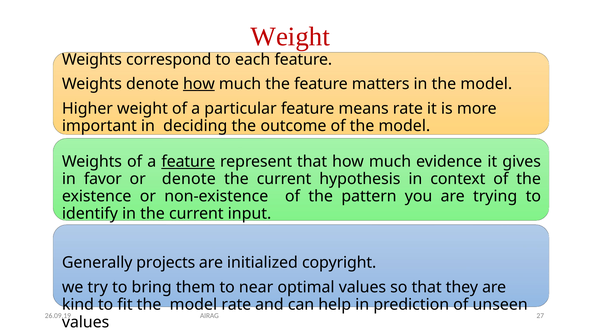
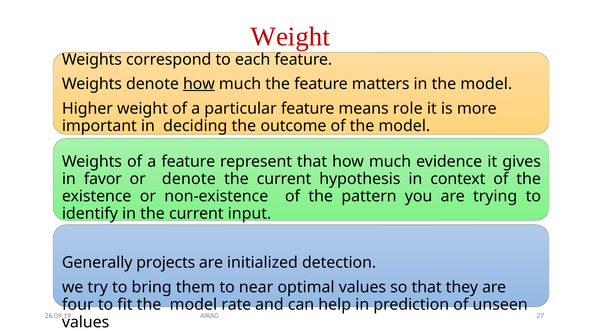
means rate: rate -> role
feature at (188, 162) underline: present -> none
copyright: copyright -> detection
kind: kind -> four
